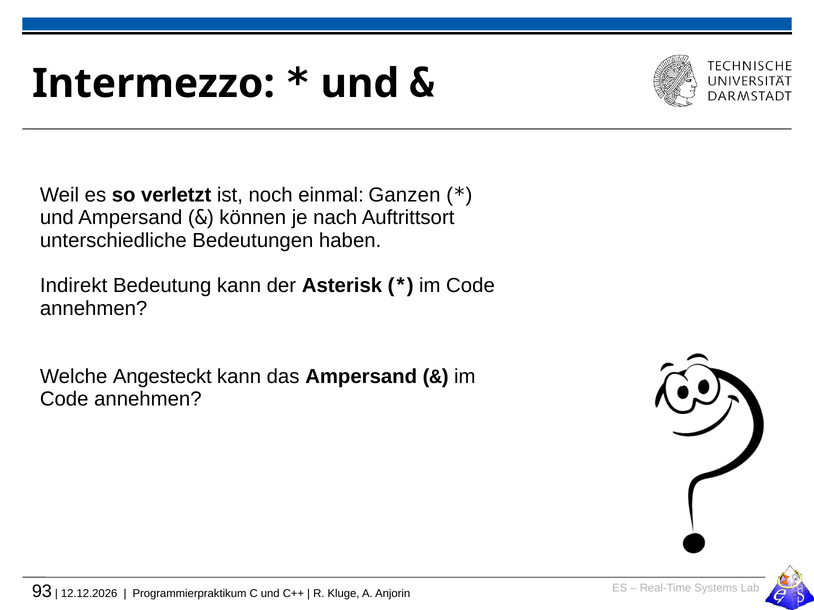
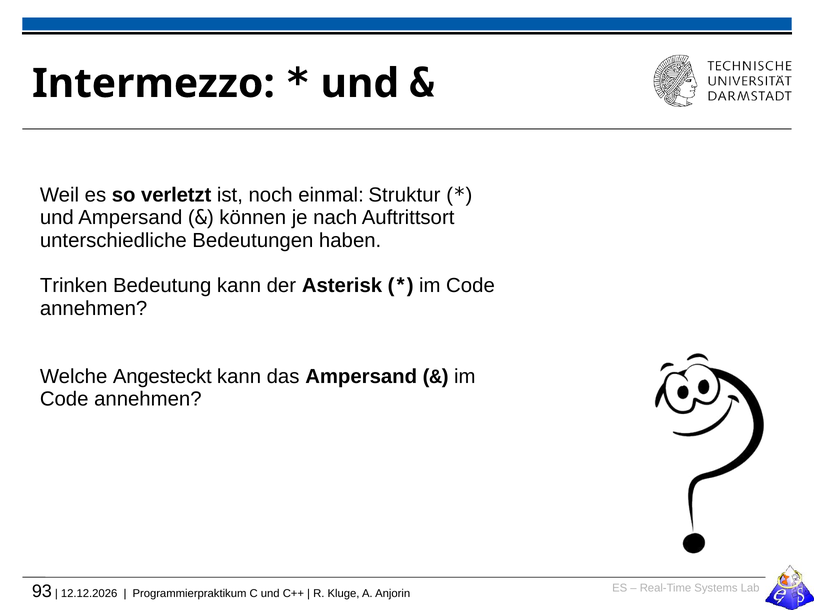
Ganzen: Ganzen -> Struktur
Indirekt: Indirekt -> Trinken
